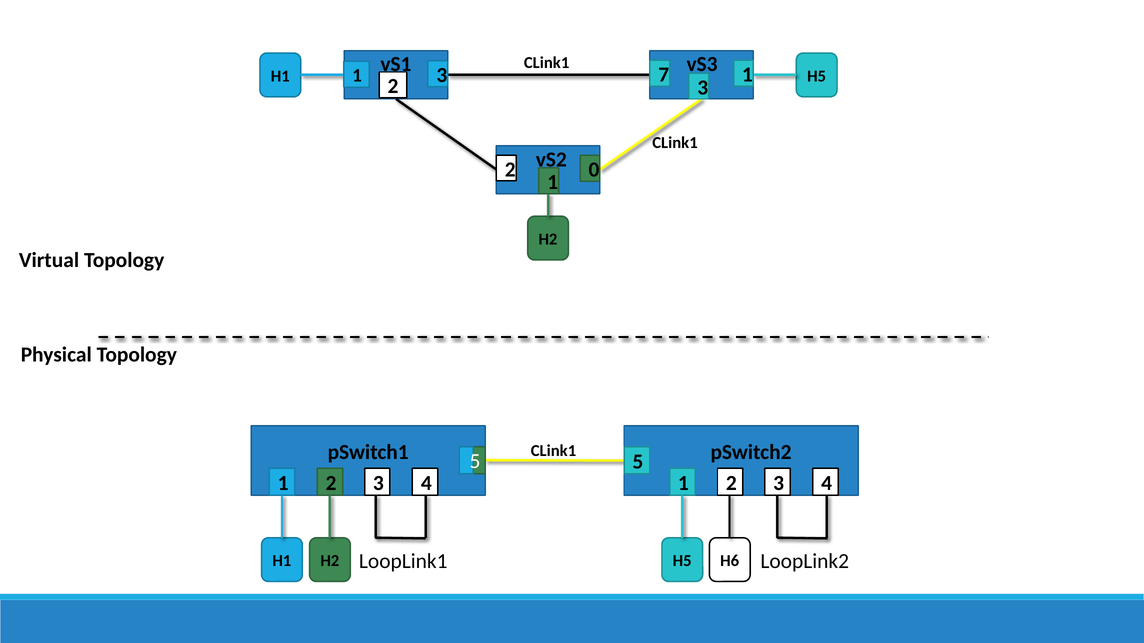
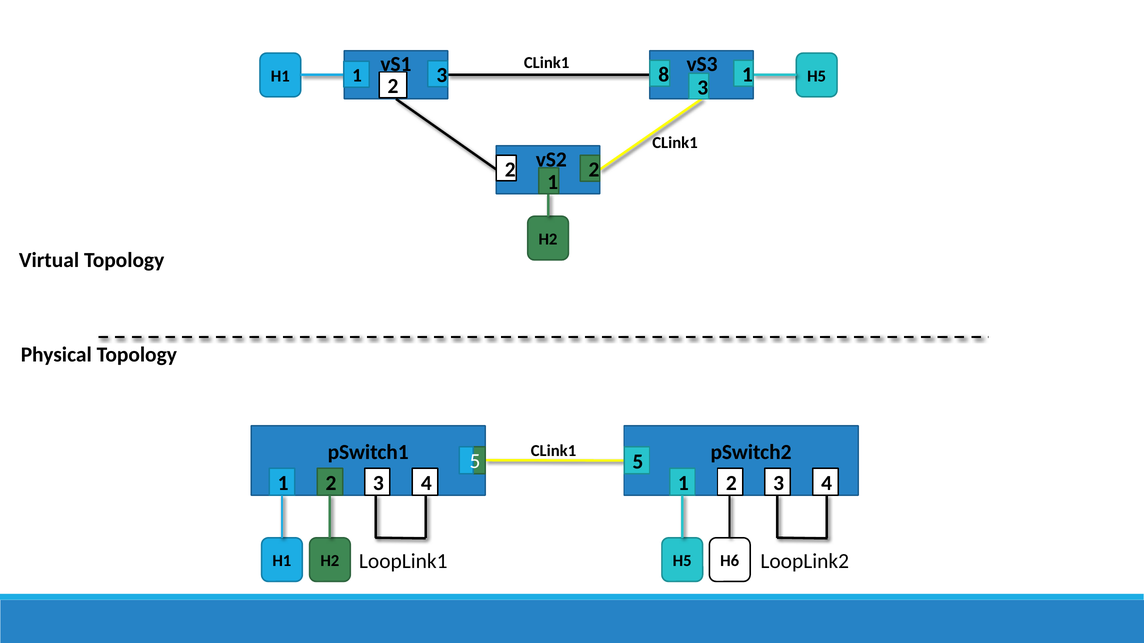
7: 7 -> 8
2 0: 0 -> 2
